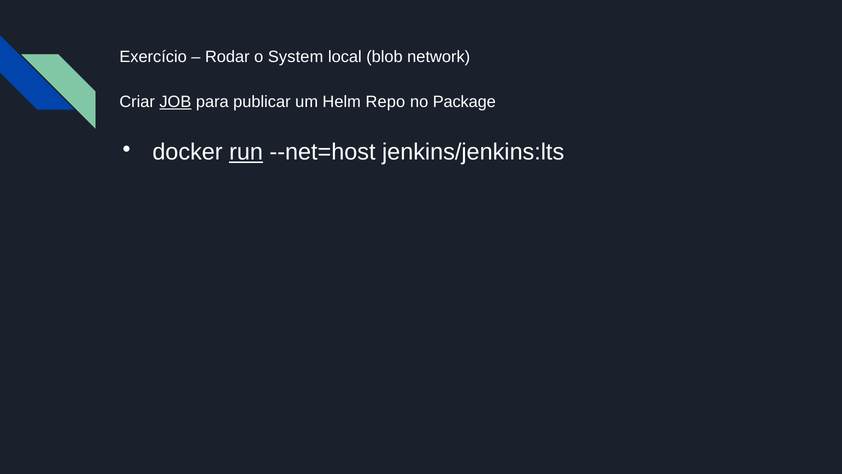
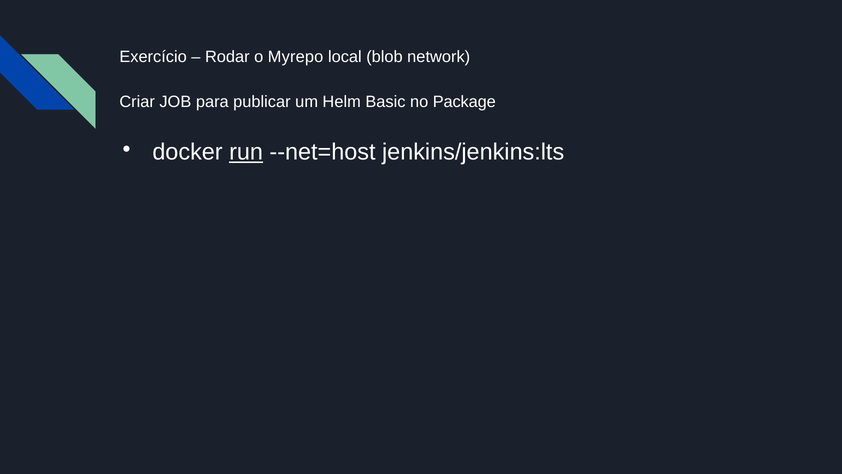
System: System -> Myrepo
JOB underline: present -> none
Repo: Repo -> Basic
